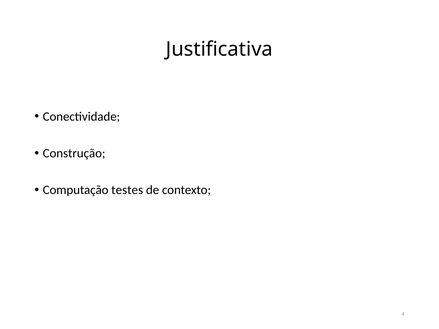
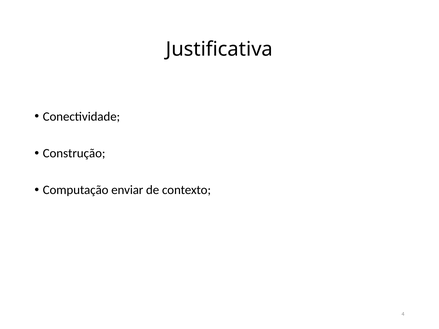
testes: testes -> enviar
